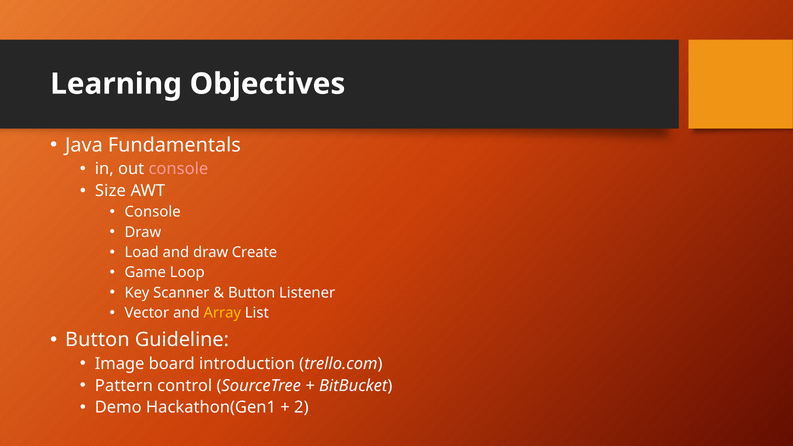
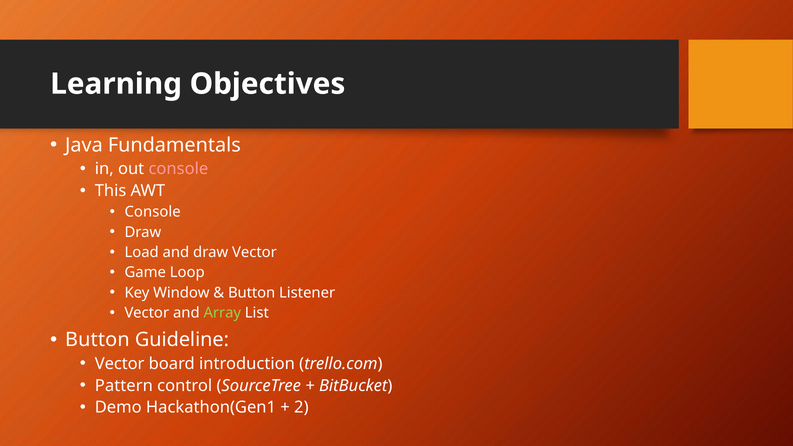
Size: Size -> This
draw Create: Create -> Vector
Scanner: Scanner -> Window
Array colour: yellow -> light green
Image at (120, 364): Image -> Vector
